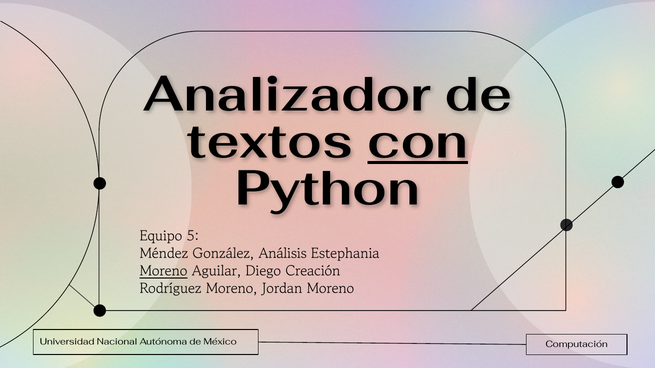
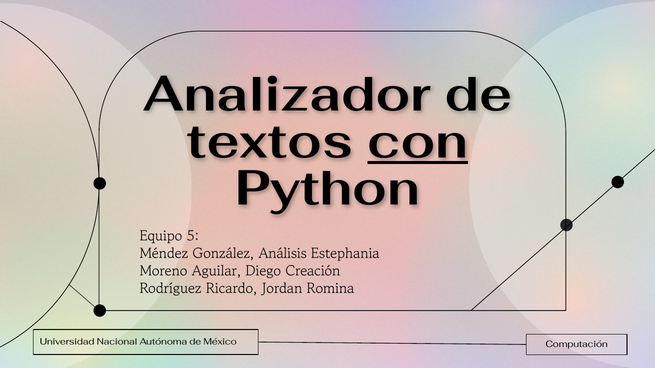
Moreno at (164, 272) underline: present -> none
Rodríguez Moreno: Moreno -> Ricardo
Jordan Moreno: Moreno -> Romina
